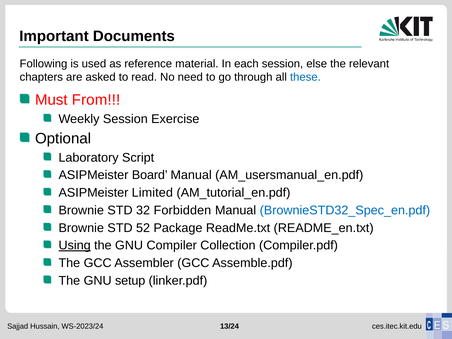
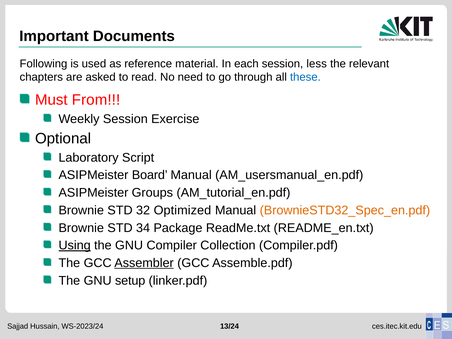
else: else -> less
Limited: Limited -> Groups
Forbidden: Forbidden -> Optimized
BrownieSTD32_Spec_en.pdf colour: blue -> orange
52: 52 -> 34
Assembler underline: none -> present
